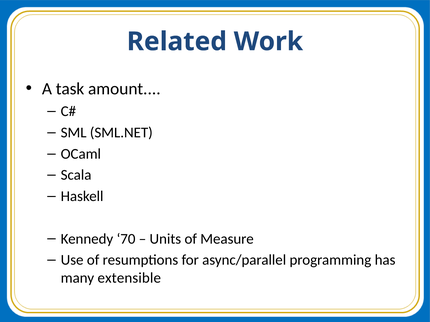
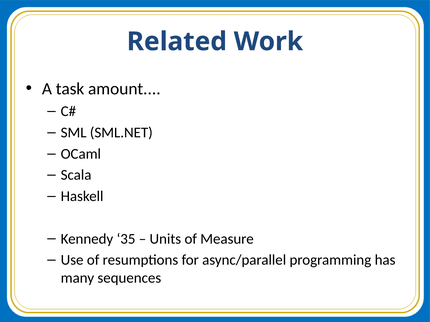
70: 70 -> 35
extensible: extensible -> sequences
